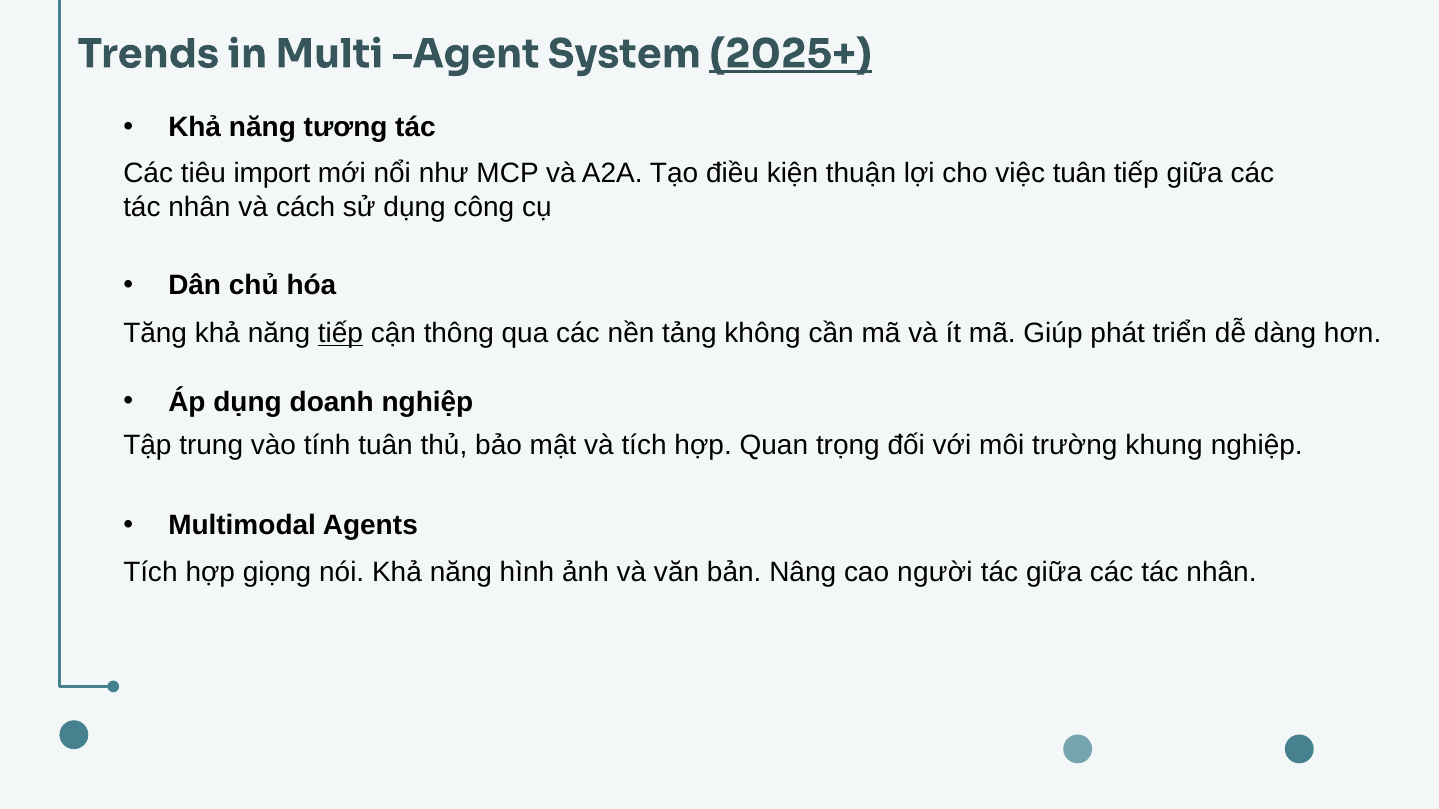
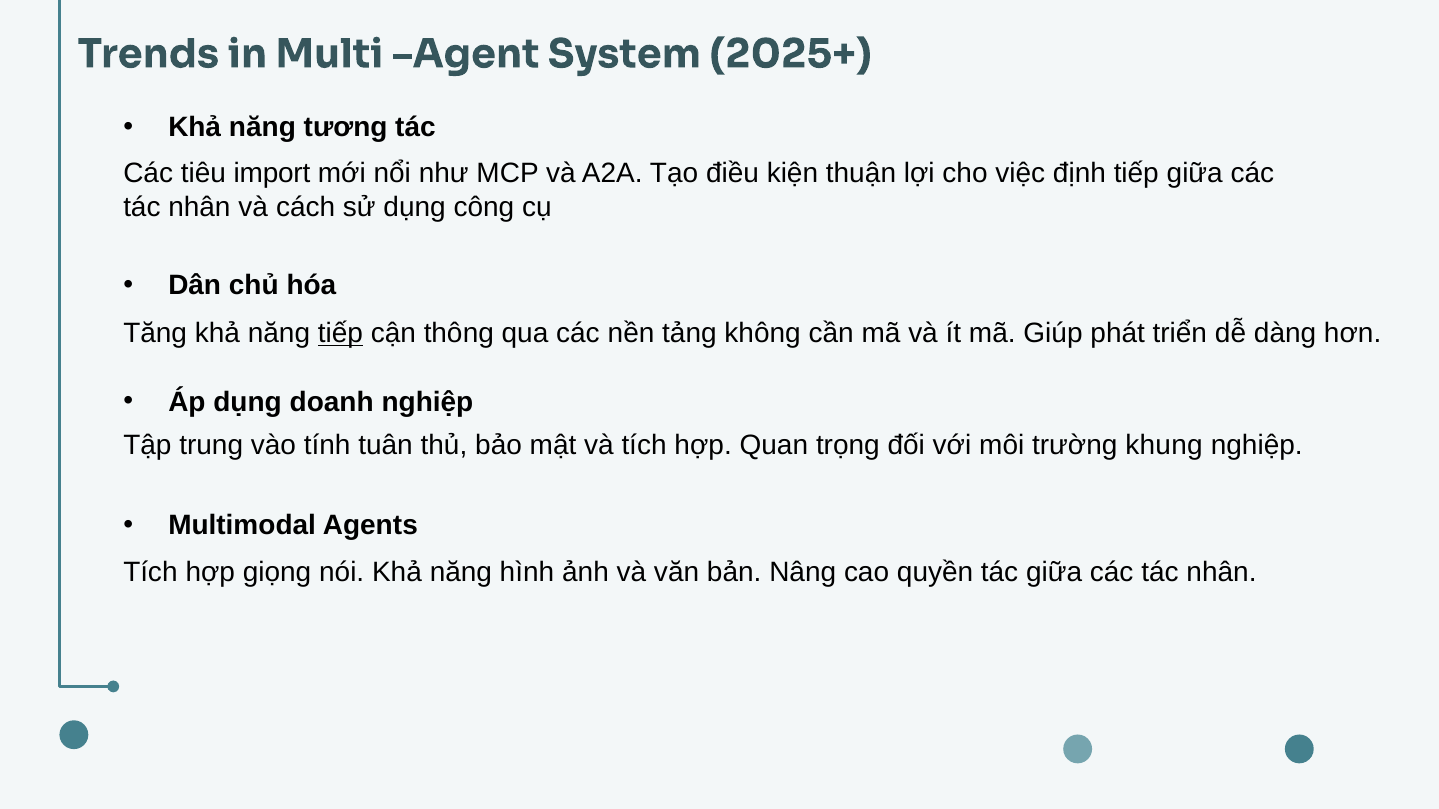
2025+ underline: present -> none
việc tuân: tuân -> định
người: người -> quyền
